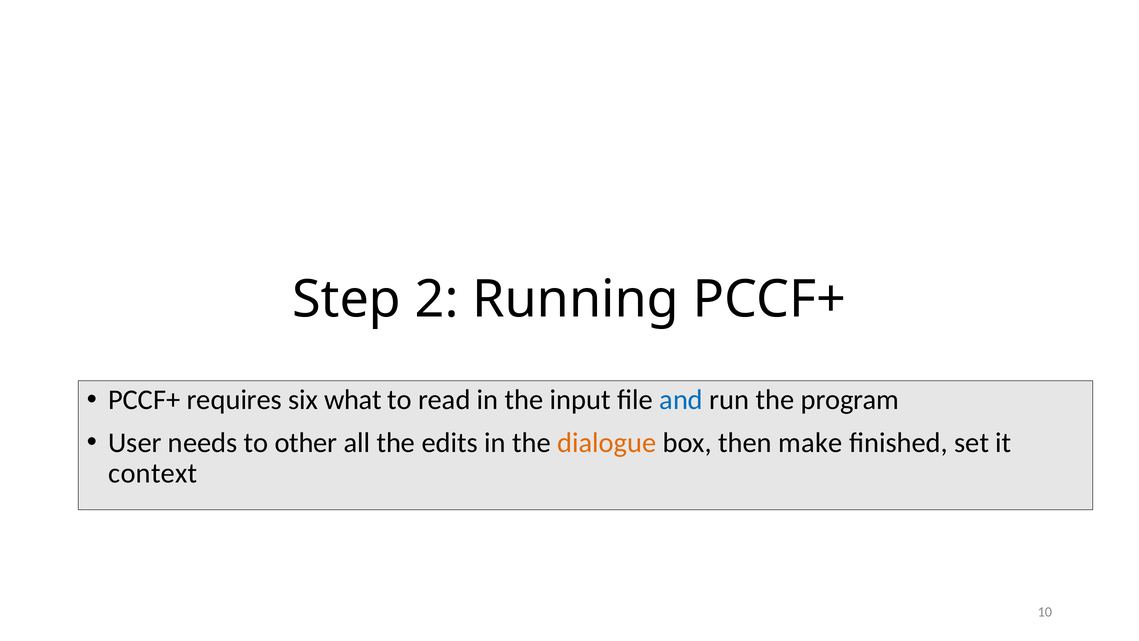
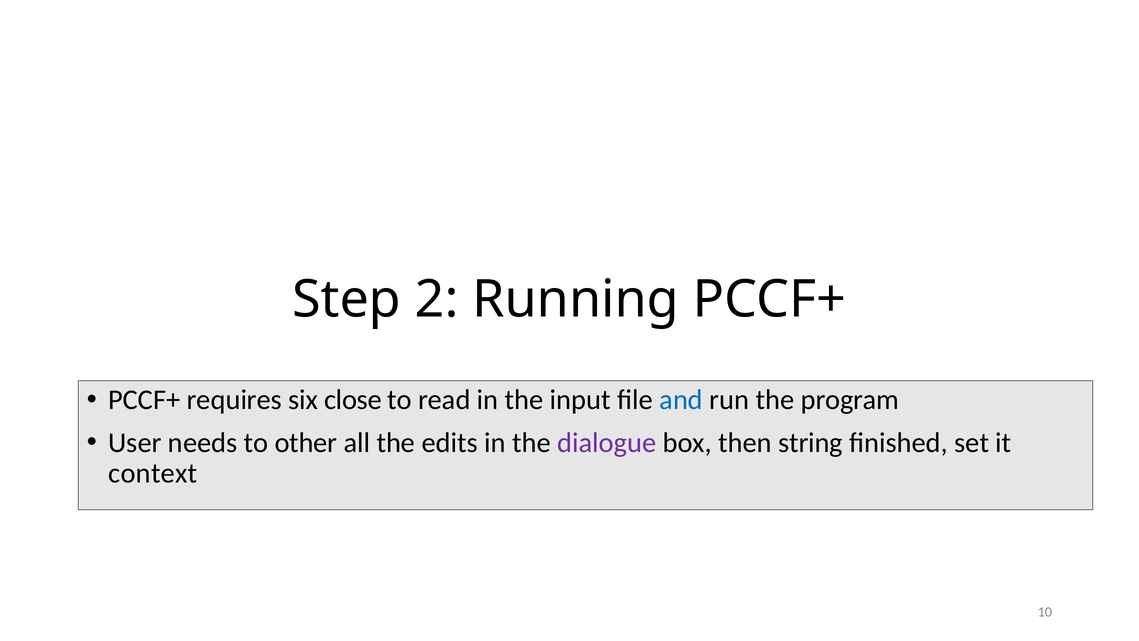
what: what -> close
dialogue colour: orange -> purple
make: make -> string
